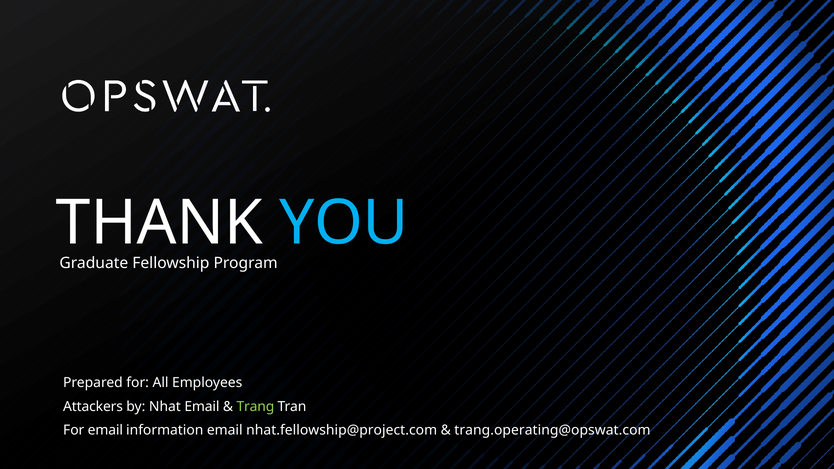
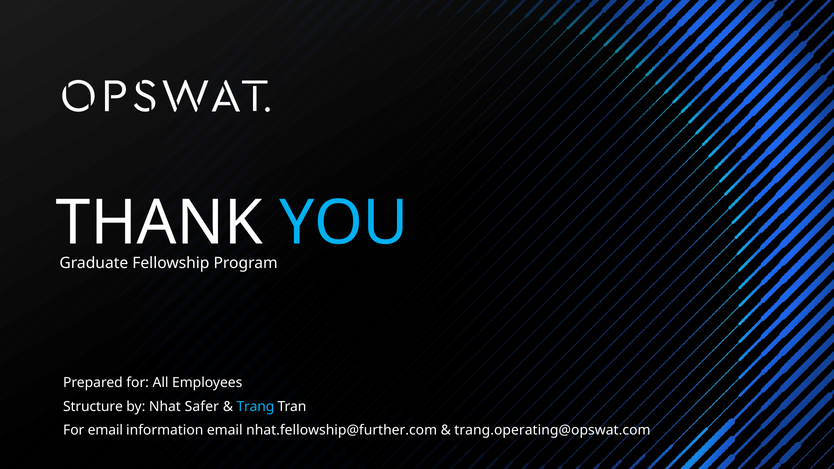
Attackers: Attackers -> Structure
Nhat Email: Email -> Safer
Trang colour: light green -> light blue
nhat.fellowship@project.com: nhat.fellowship@project.com -> nhat.fellowship@further.com
